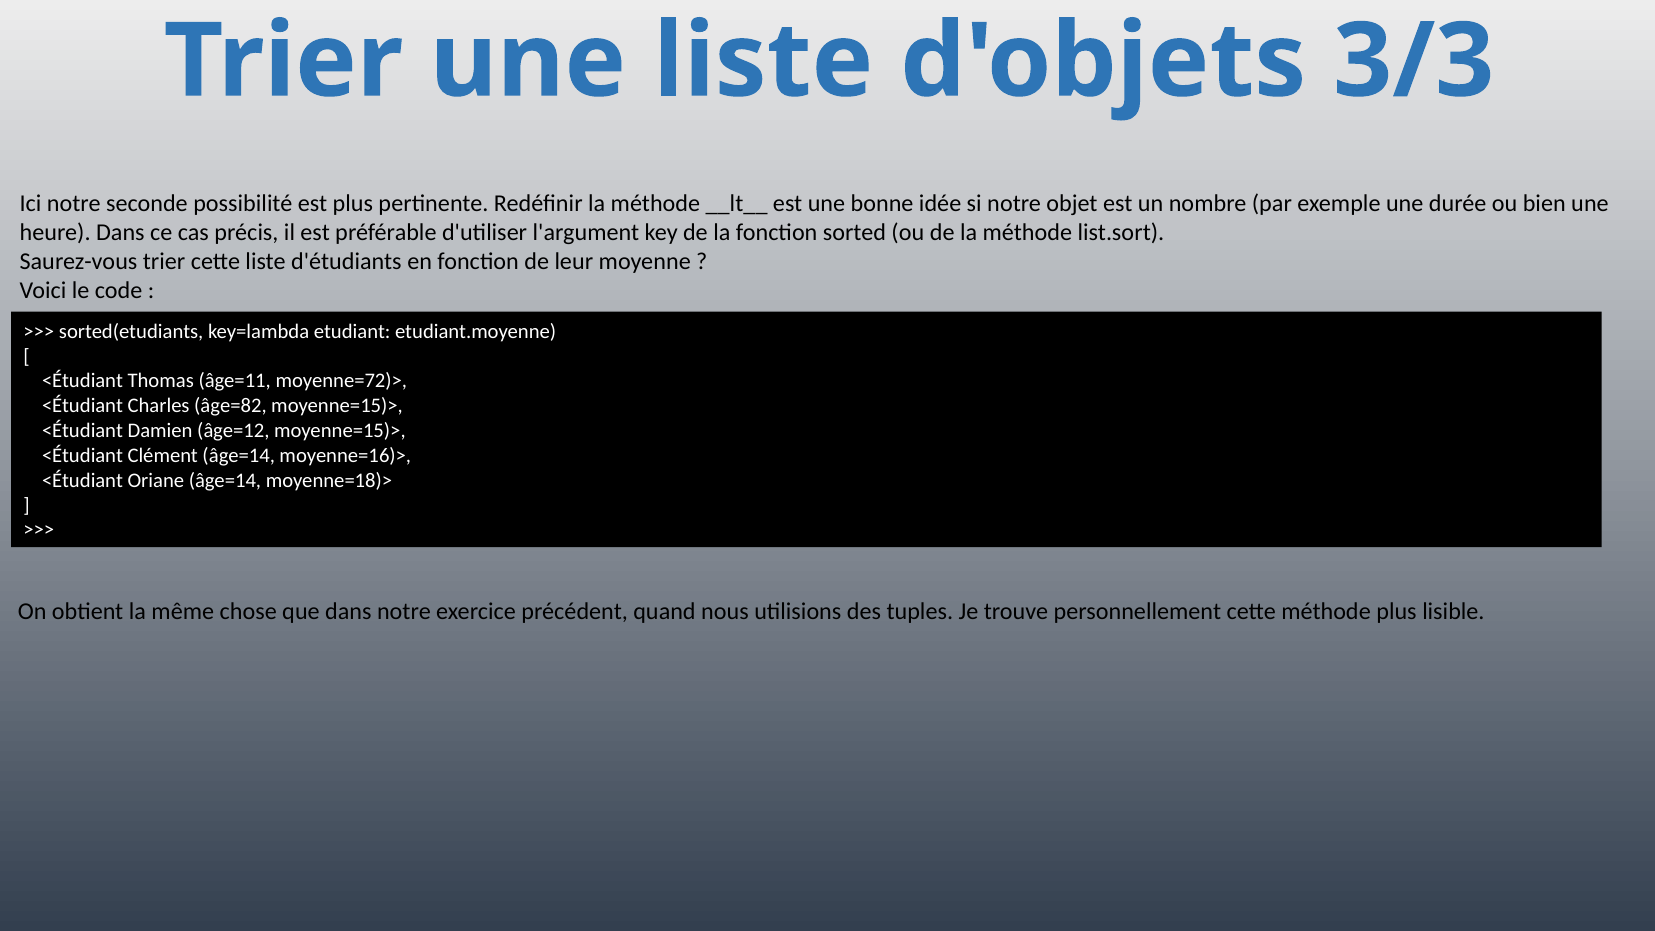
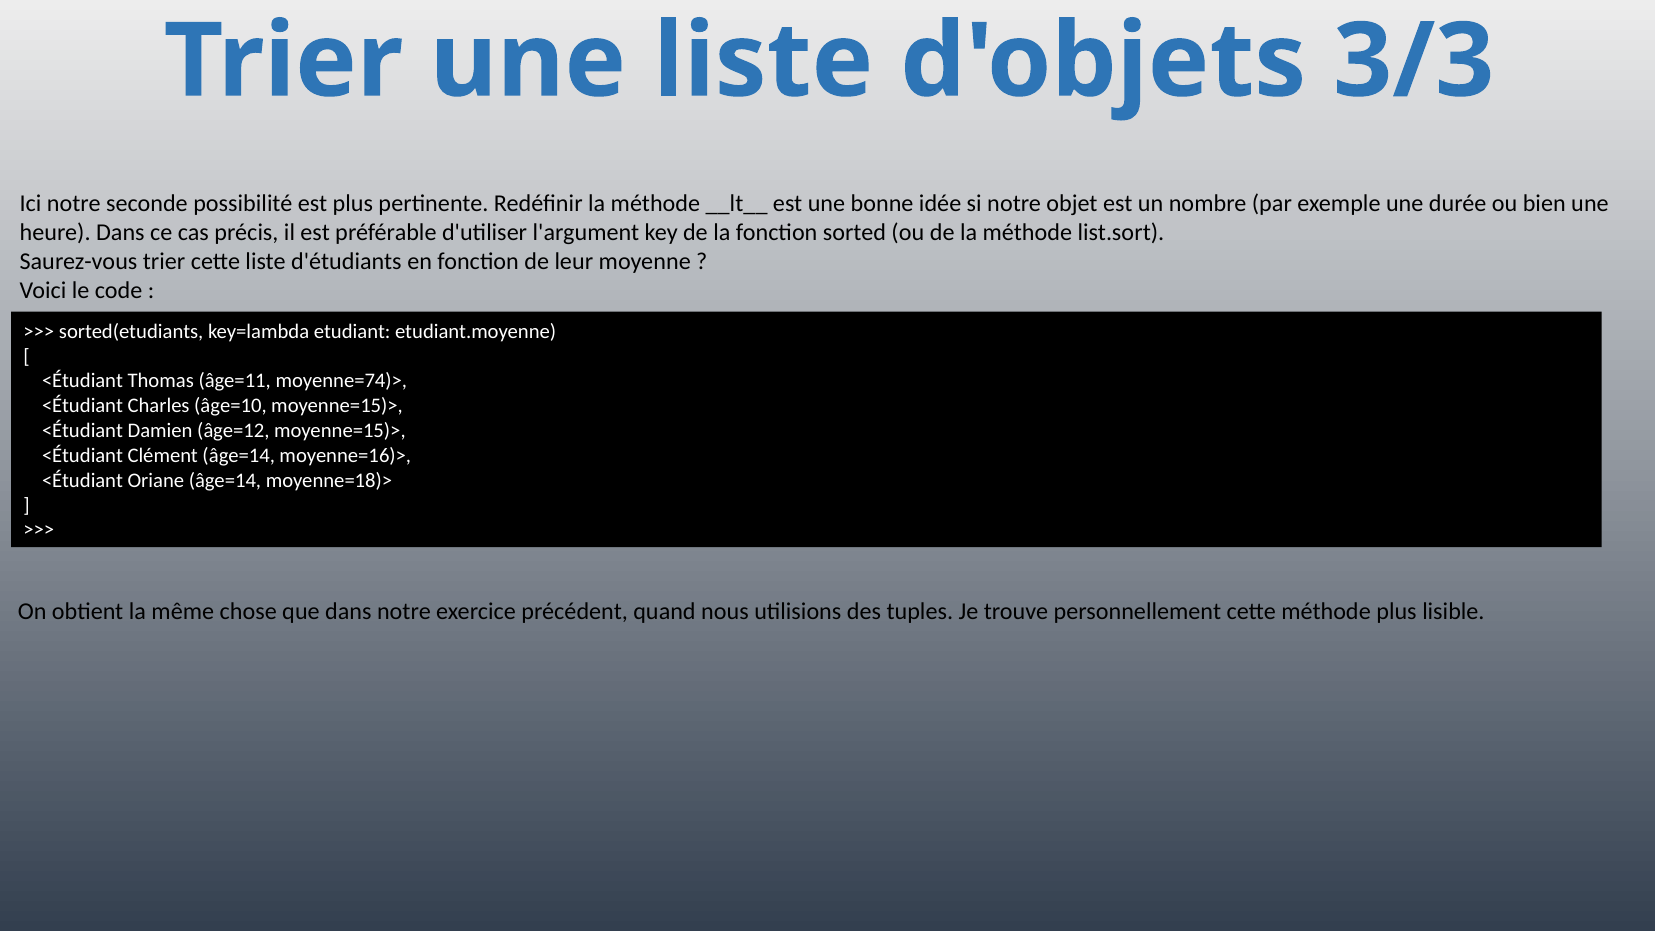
moyenne=72)>: moyenne=72)> -> moyenne=74)>
âge=82: âge=82 -> âge=10
